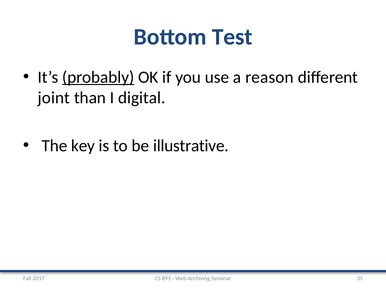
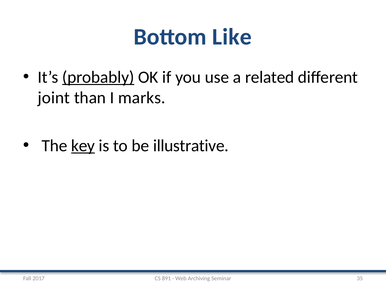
Test: Test -> Like
reason: reason -> related
digital: digital -> marks
key underline: none -> present
